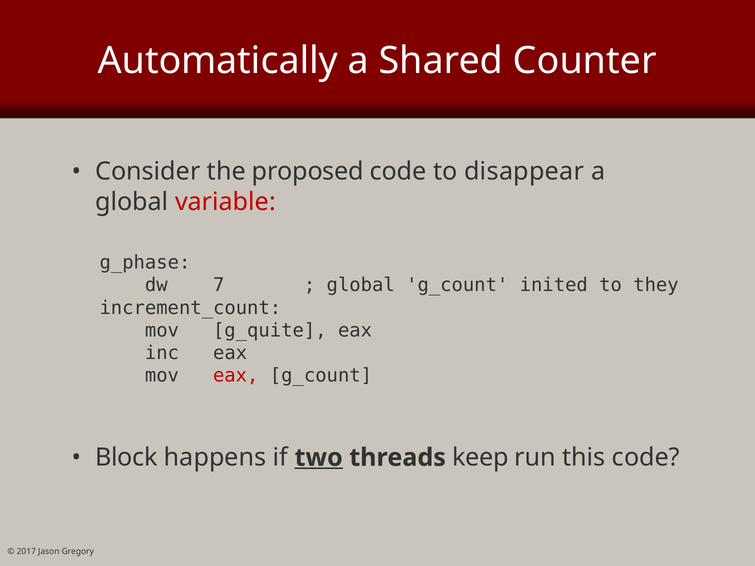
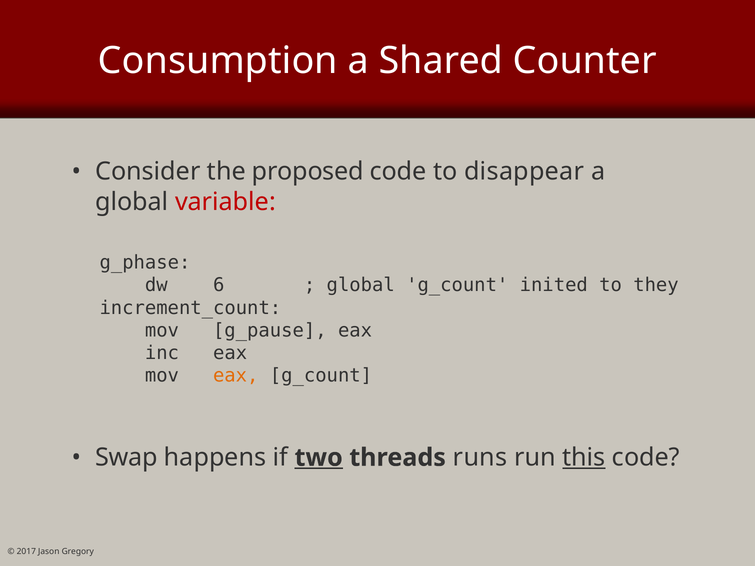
Automatically: Automatically -> Consumption
7: 7 -> 6
g_quite: g_quite -> g_pause
eax at (236, 376) colour: red -> orange
Block: Block -> Swap
keep: keep -> runs
this underline: none -> present
